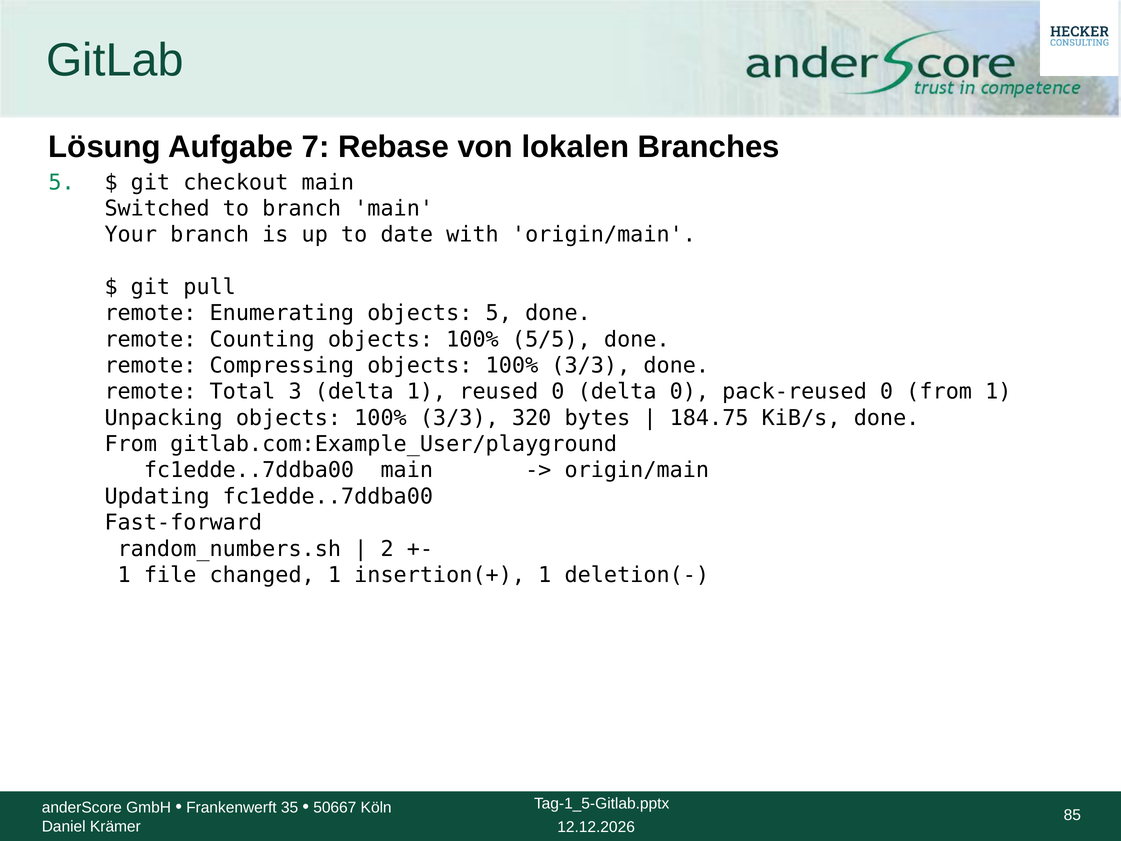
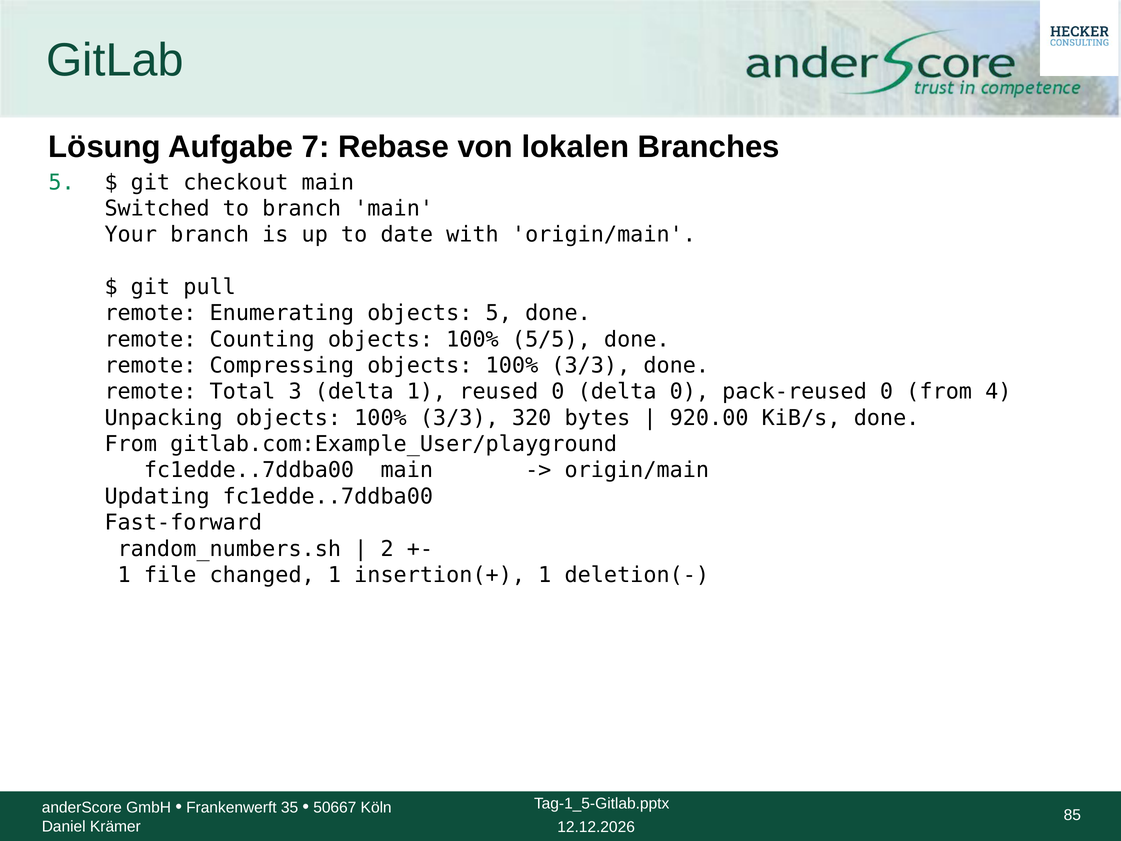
from 1: 1 -> 4
184.75: 184.75 -> 920.00
